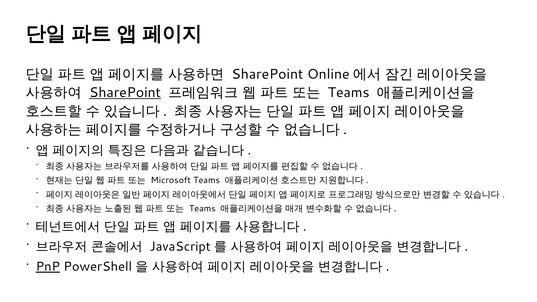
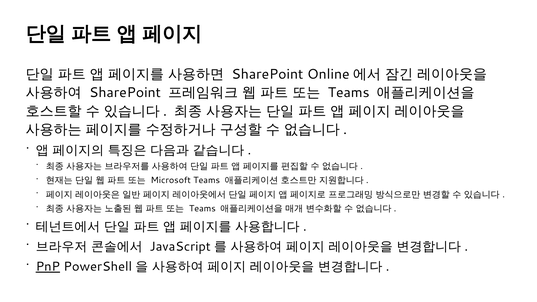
SharePoint at (125, 93) underline: present -> none
